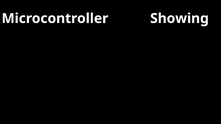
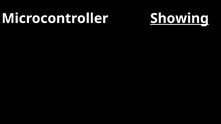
Showing underline: none -> present
